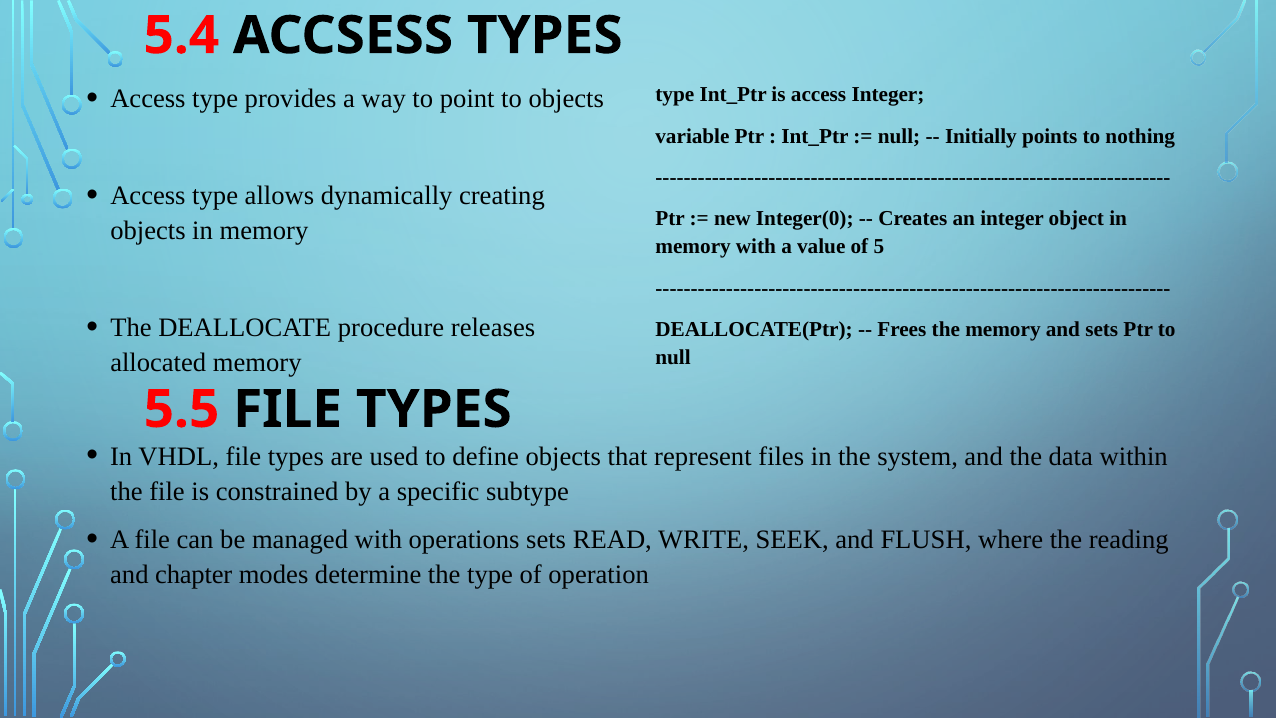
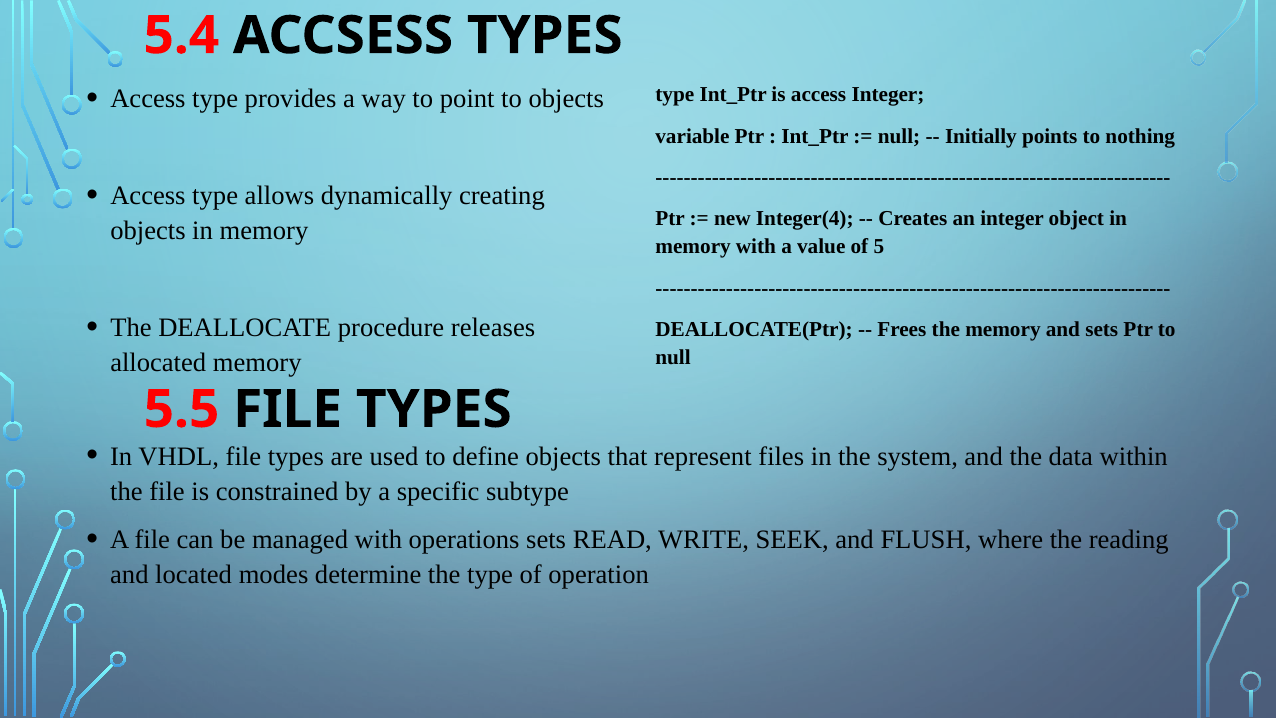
Integer(0: Integer(0 -> Integer(4
chapter: chapter -> located
